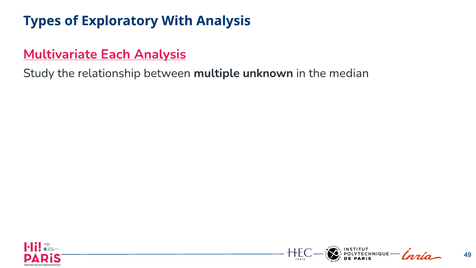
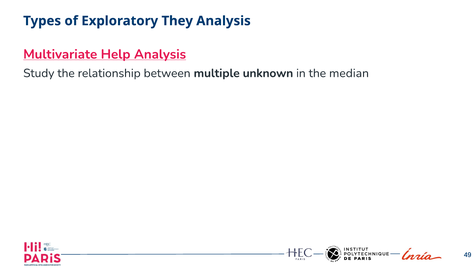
With: With -> They
Each: Each -> Help
